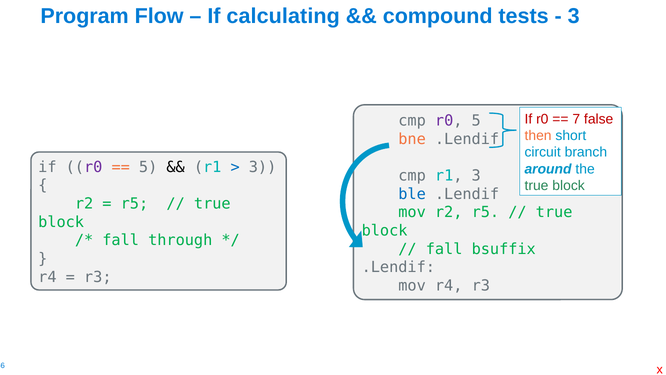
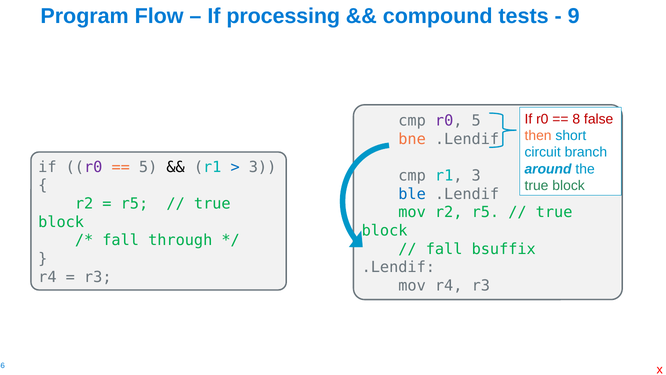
calculating: calculating -> processing
3 at (574, 16): 3 -> 9
7: 7 -> 8
